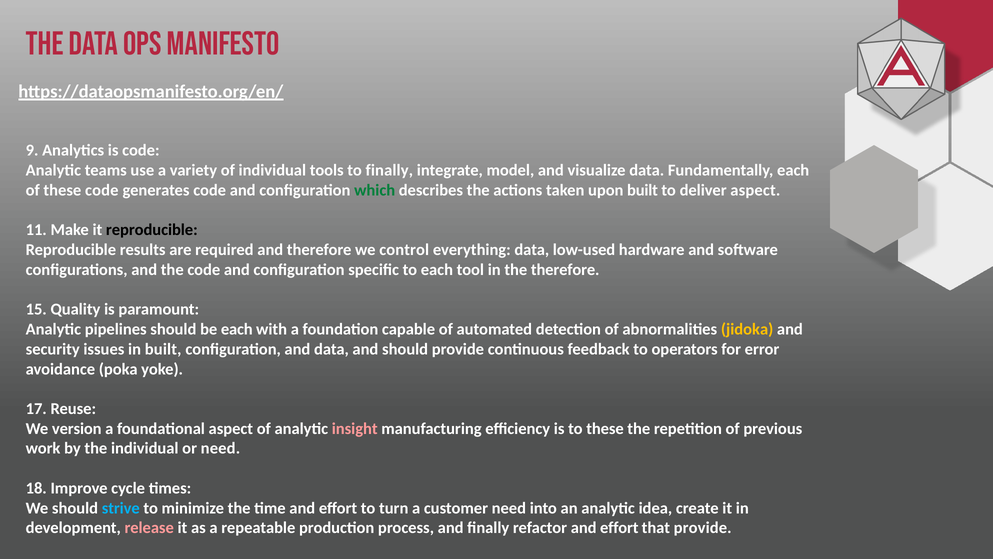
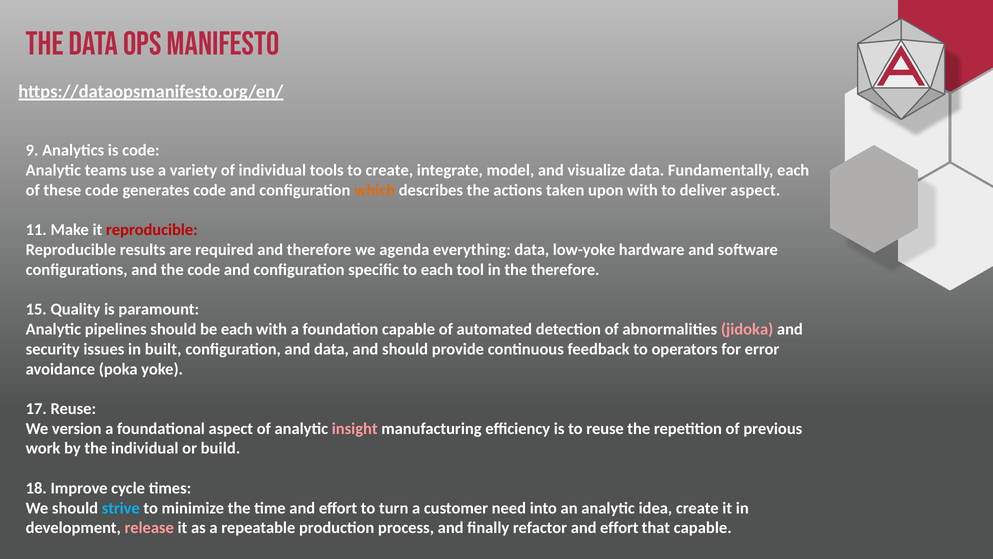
to finally: finally -> create
which colour: green -> orange
upon built: built -> with
reproducible at (152, 230) colour: black -> red
control: control -> agenda
low-used: low-used -> low-yoke
jidoka colour: yellow -> pink
to these: these -> reuse
or need: need -> build
that provide: provide -> capable
